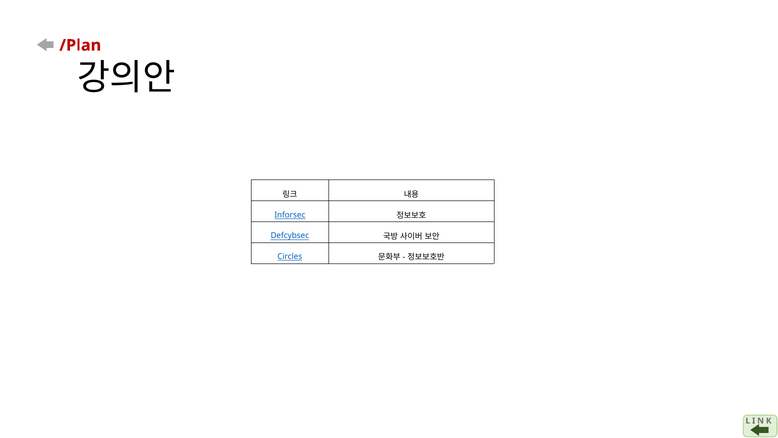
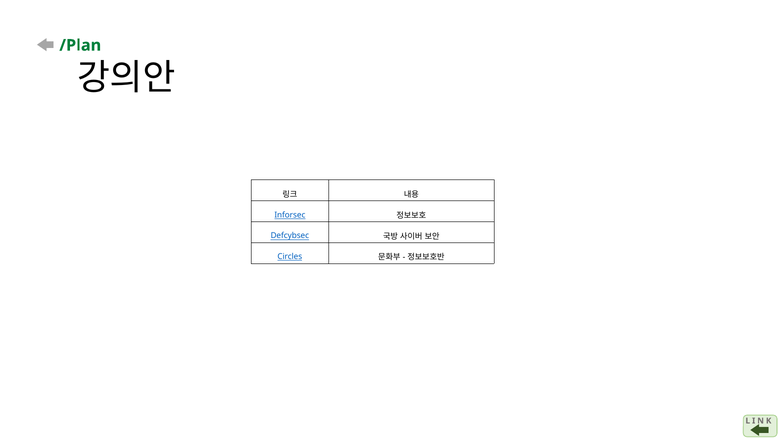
/Plan colour: red -> green
